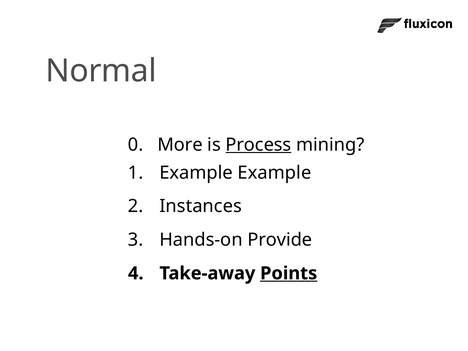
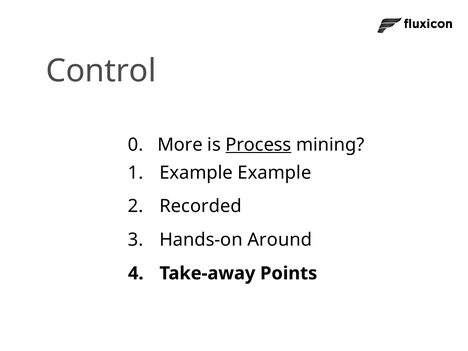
Normal: Normal -> Control
Instances: Instances -> Recorded
Provide: Provide -> Around
Points underline: present -> none
